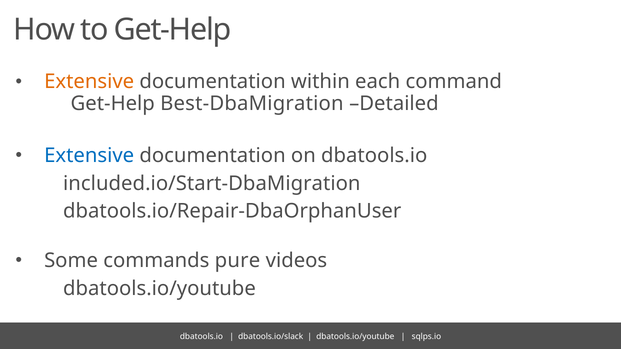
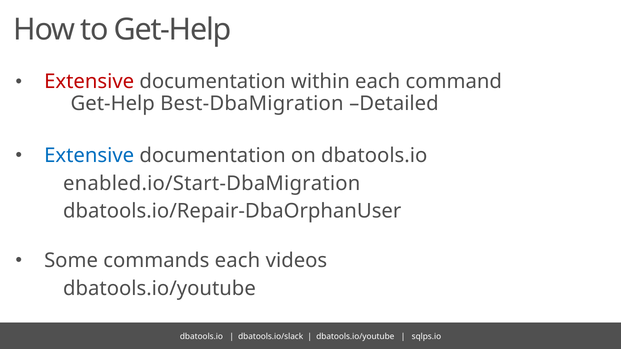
Extensive at (89, 82) colour: orange -> red
included.io/Start-DbaMigration: included.io/Start-DbaMigration -> enabled.io/Start-DbaMigration
commands pure: pure -> each
